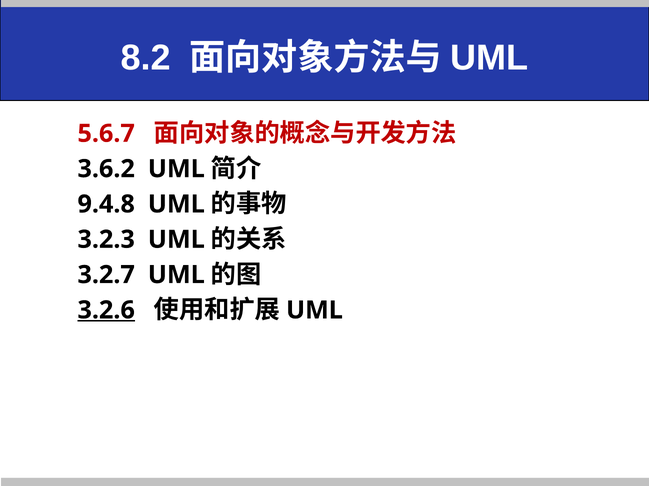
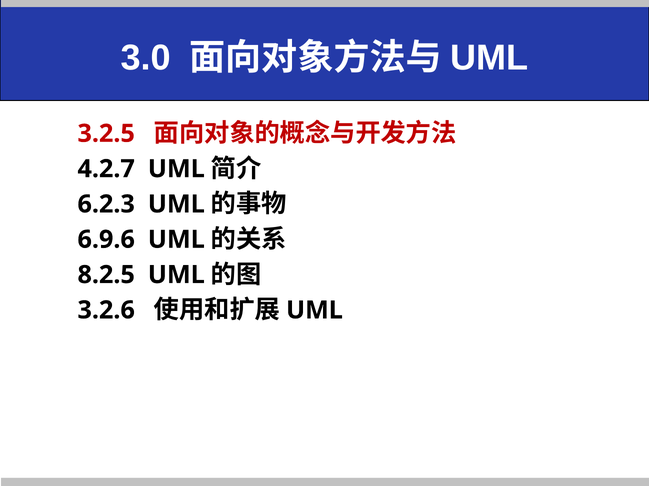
8.2: 8.2 -> 3.0
5.6.7: 5.6.7 -> 3.2.5
3.6.2: 3.6.2 -> 4.2.7
9.4.8: 9.4.8 -> 6.2.3
3.2.3: 3.2.3 -> 6.9.6
3.2.7: 3.2.7 -> 8.2.5
3.2.6 underline: present -> none
